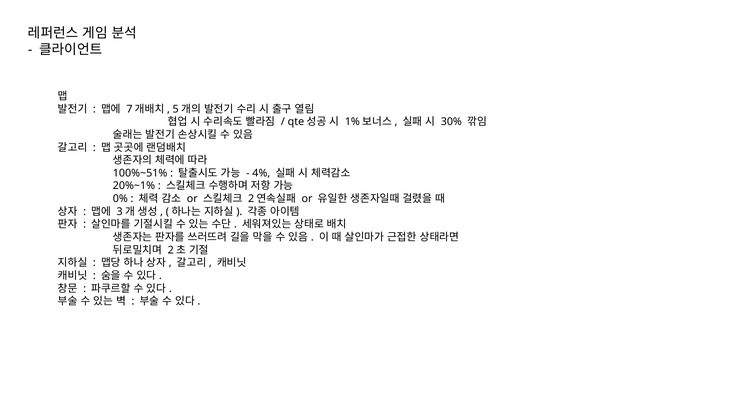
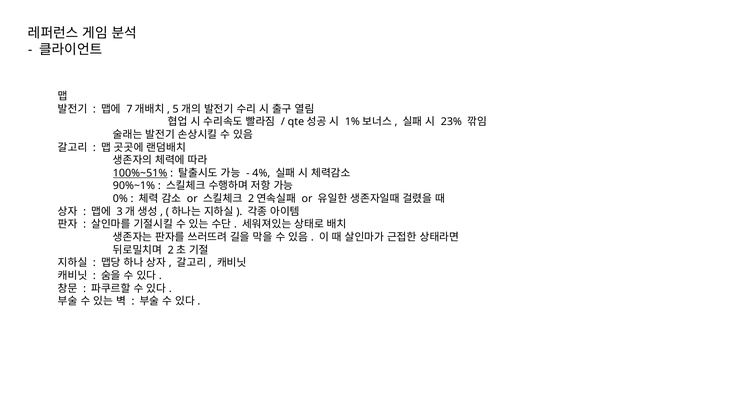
30%: 30% -> 23%
100%~51% underline: none -> present
20%~1%: 20%~1% -> 90%~1%
